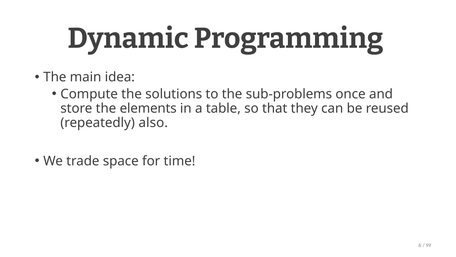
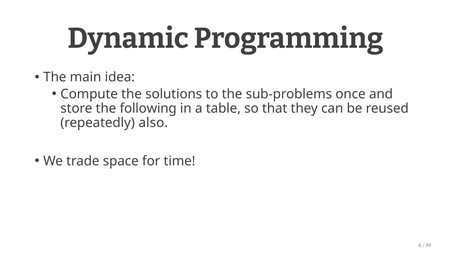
elements: elements -> following
